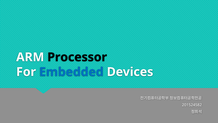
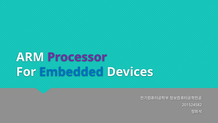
Processor colour: black -> purple
